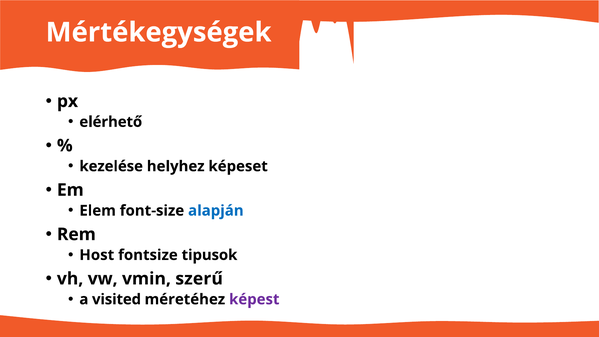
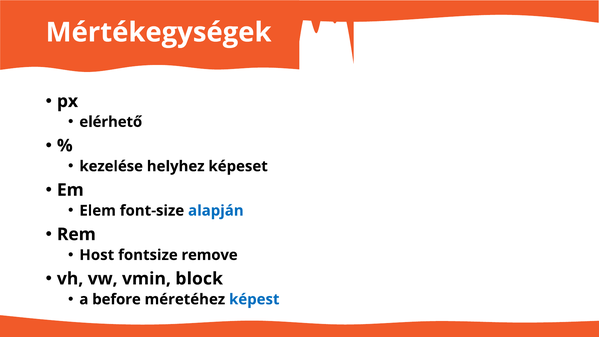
tipusok: tipusok -> remove
szerű: szerű -> block
visited: visited -> before
képest colour: purple -> blue
